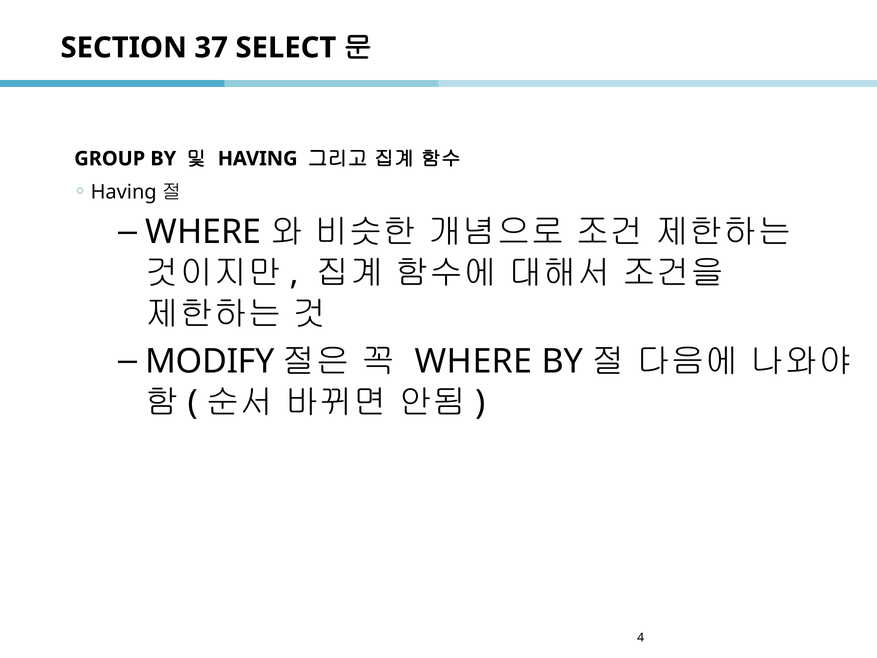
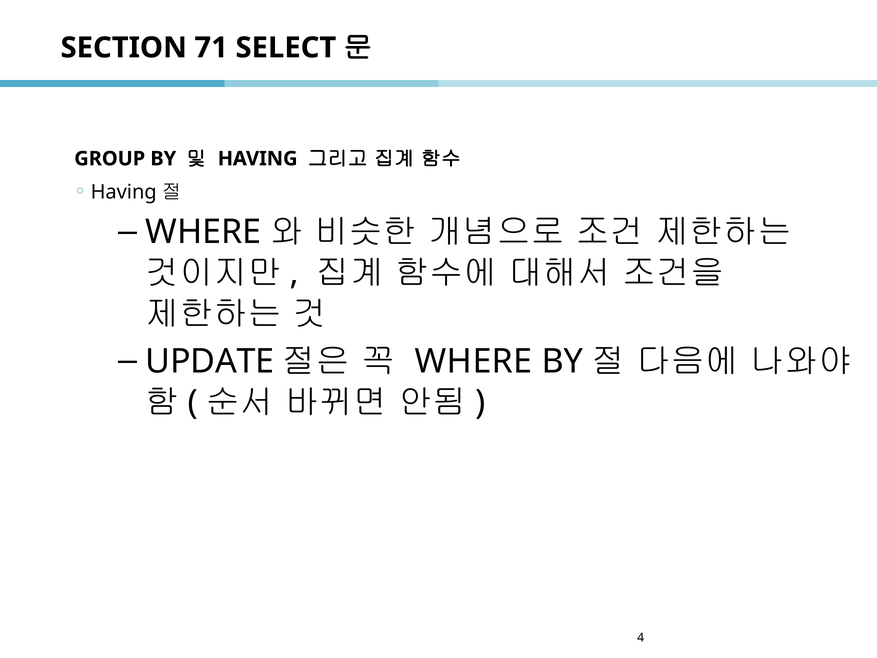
37: 37 -> 71
MODIFY: MODIFY -> UPDATE
